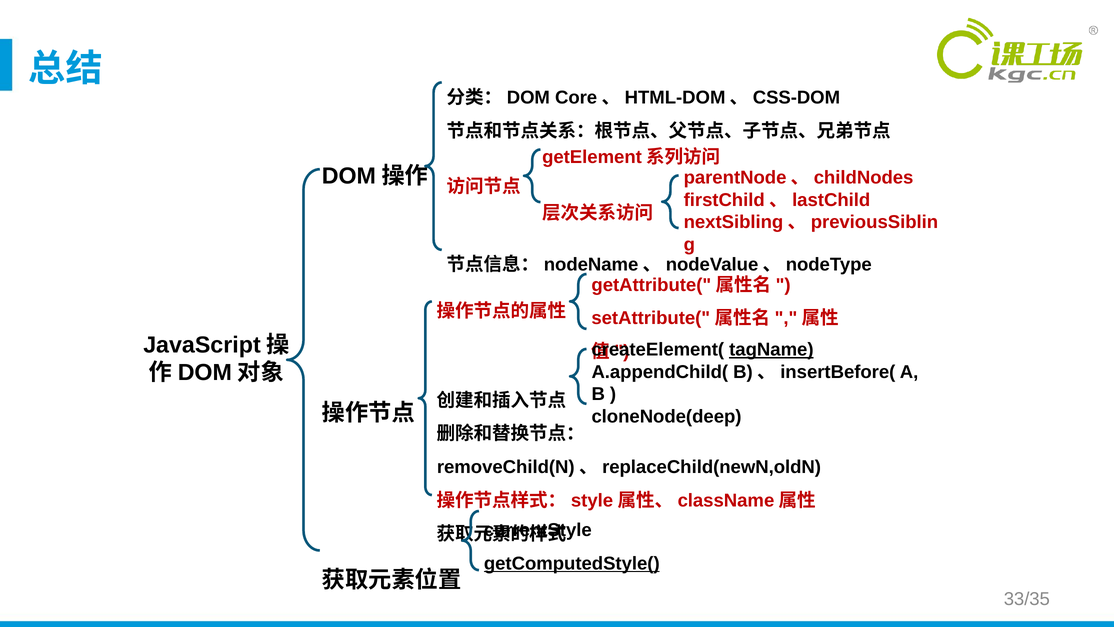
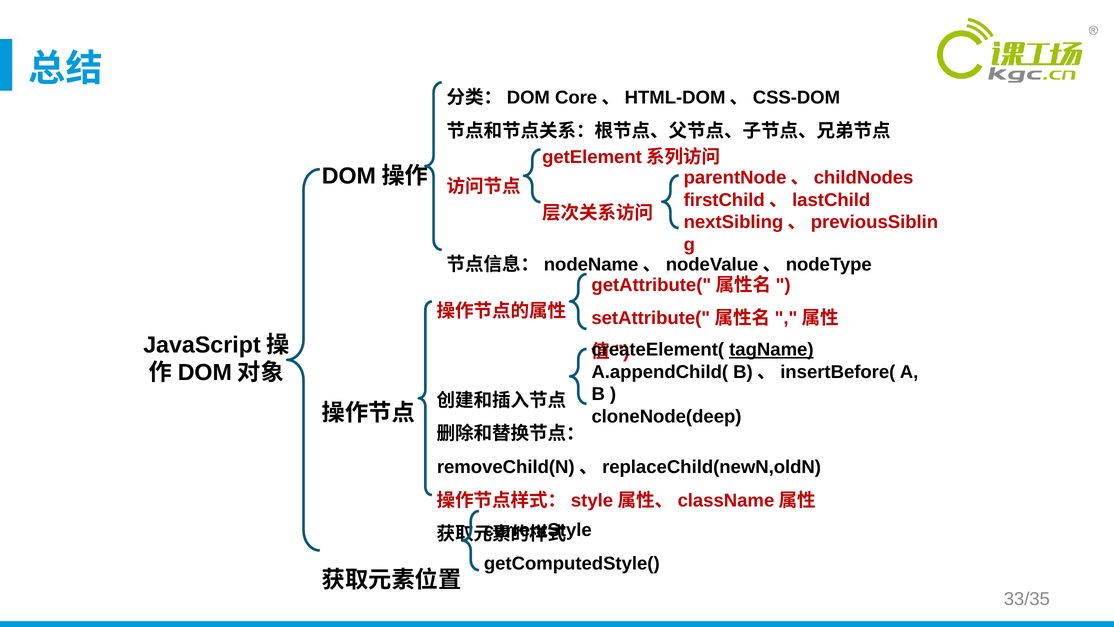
getComputedStyle( underline: present -> none
